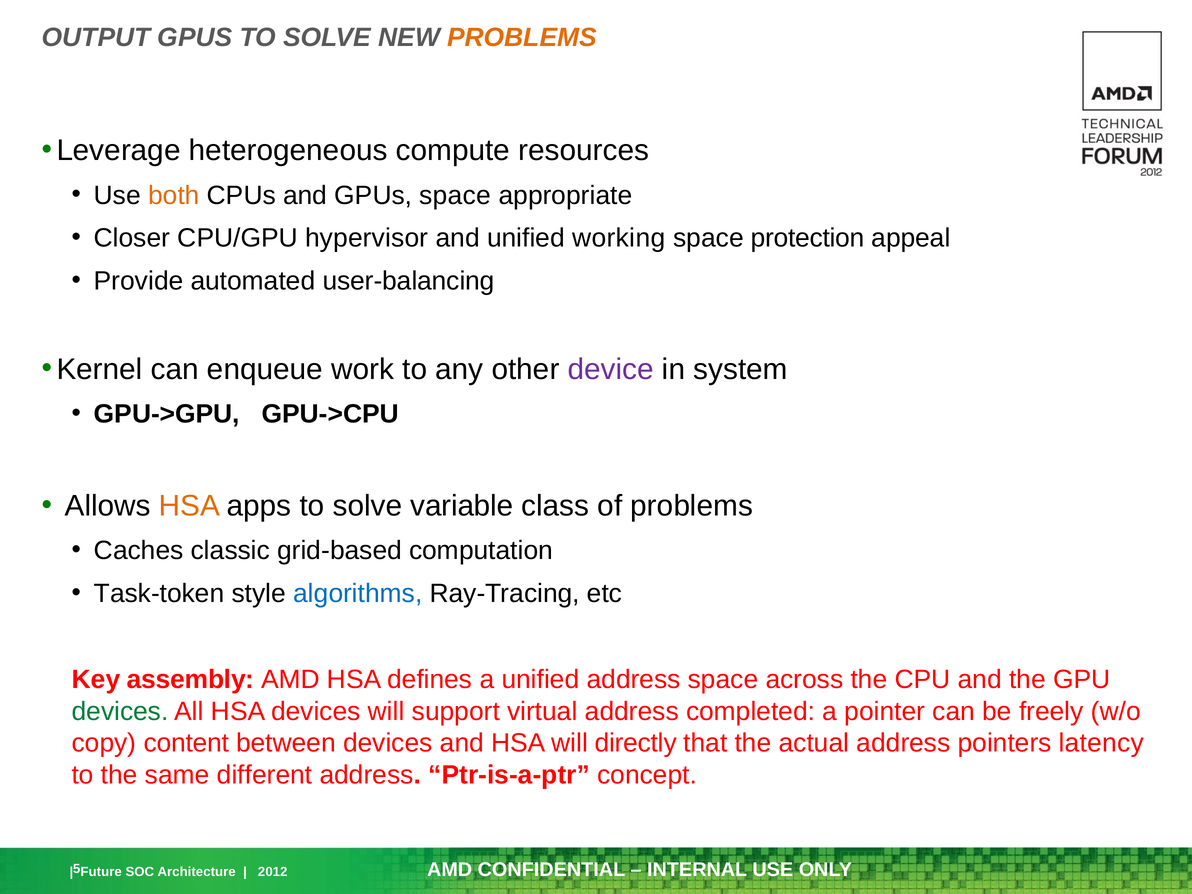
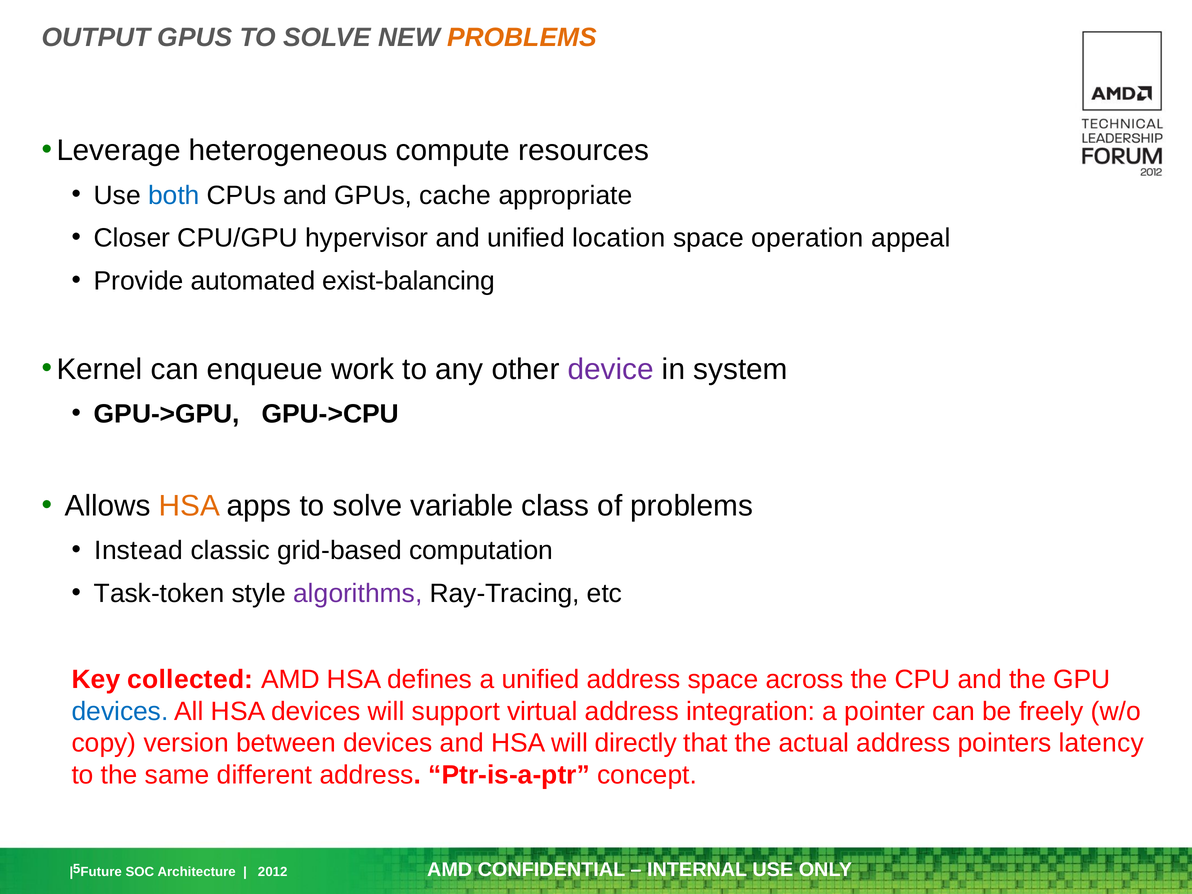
both colour: orange -> blue
GPUs space: space -> cache
working: working -> location
protection: protection -> operation
user-balancing: user-balancing -> exist-balancing
Caches: Caches -> Instead
algorithms colour: blue -> purple
assembly: assembly -> collected
devices at (120, 711) colour: green -> blue
completed: completed -> integration
content: content -> version
